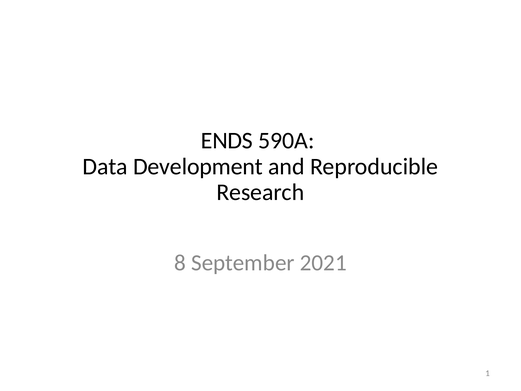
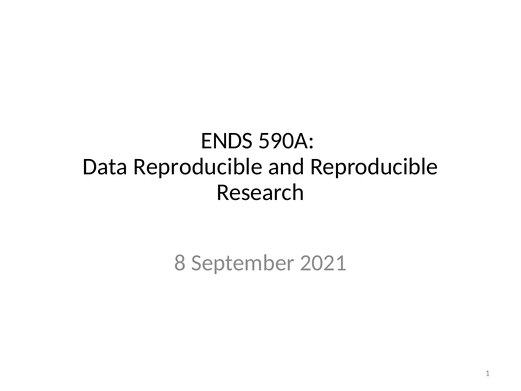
Data Development: Development -> Reproducible
